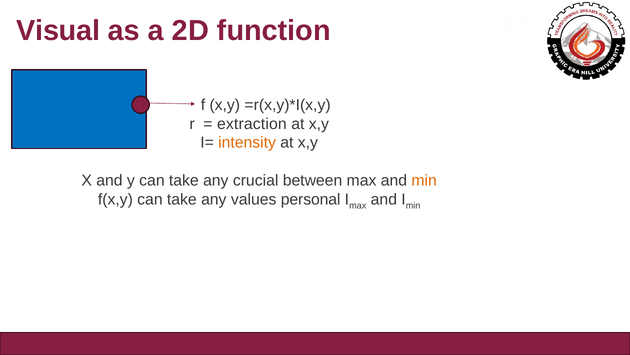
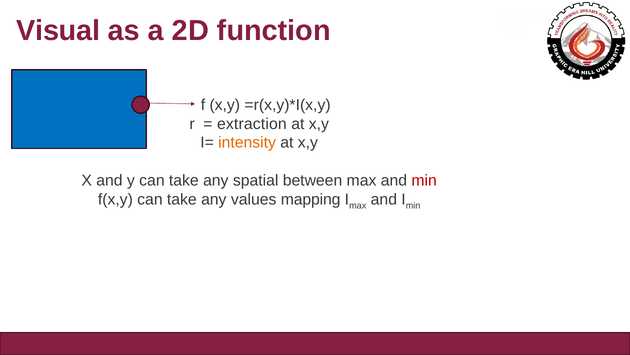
crucial: crucial -> spatial
min at (424, 180) colour: orange -> red
personal: personal -> mapping
